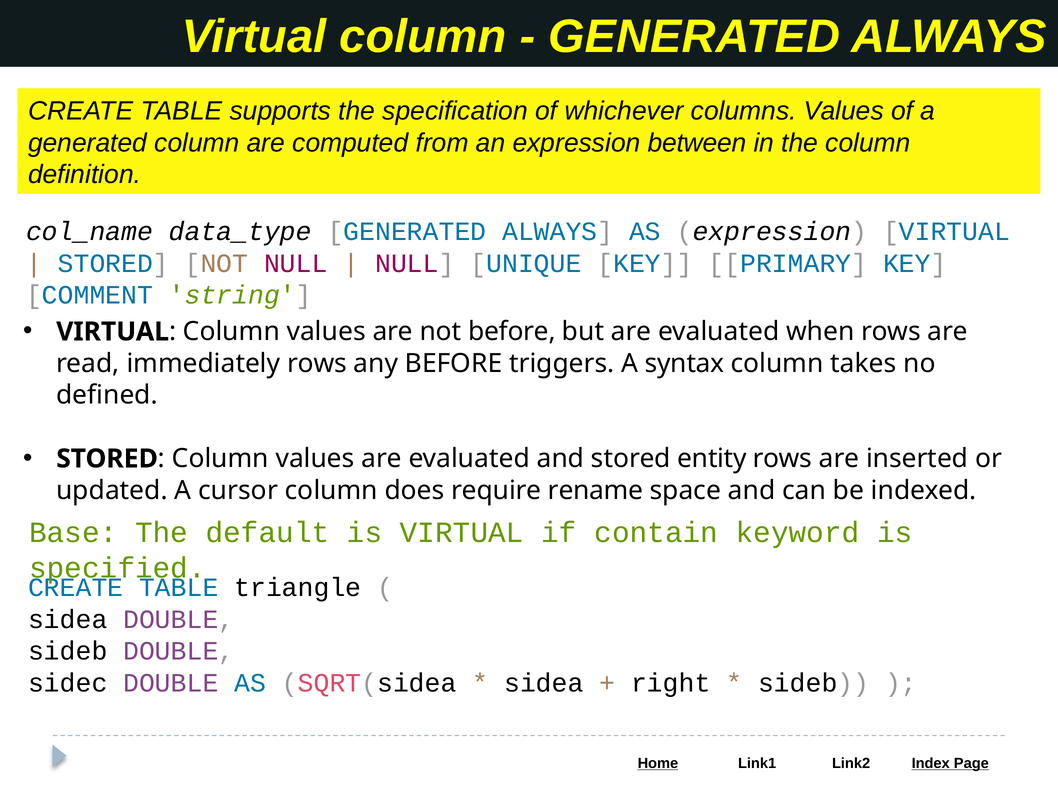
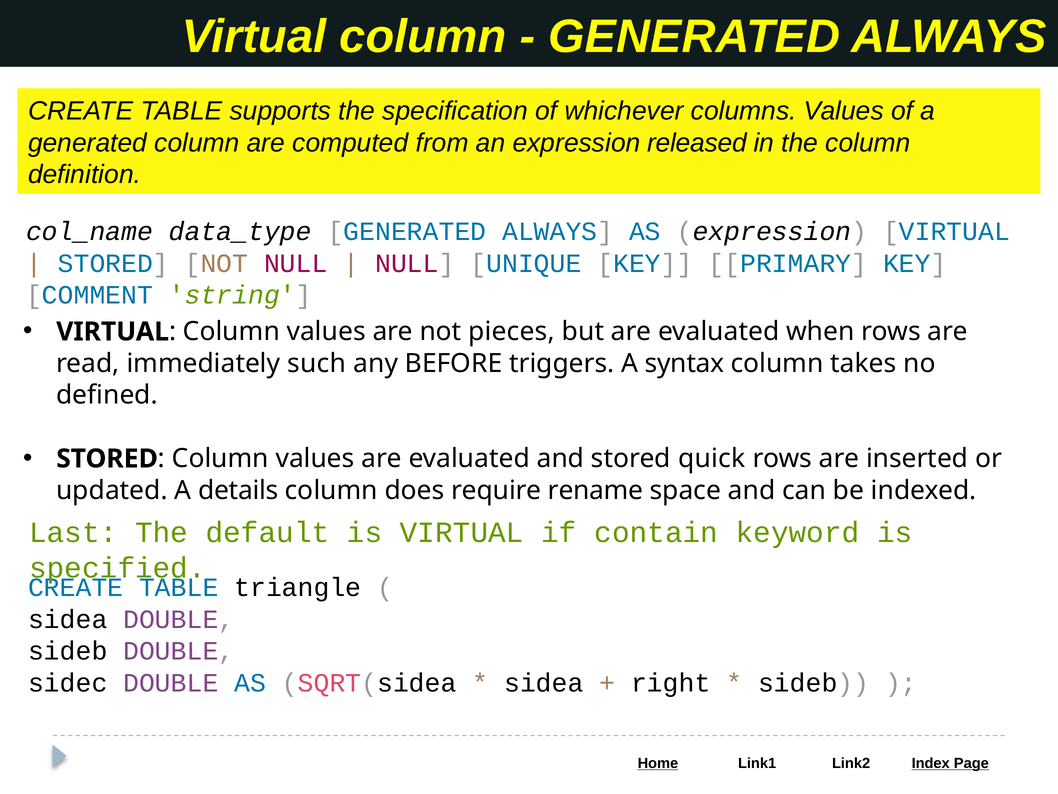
between: between -> released
not before: before -> pieces
immediately rows: rows -> such
entity: entity -> quick
cursor: cursor -> details
Base: Base -> Last
